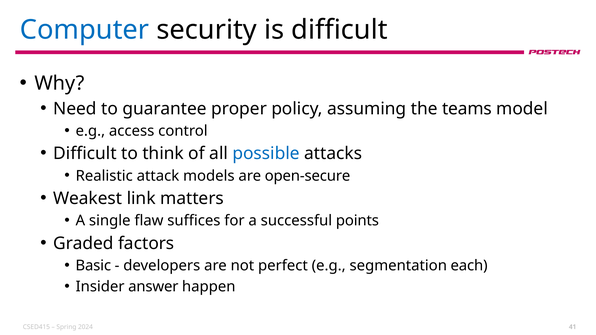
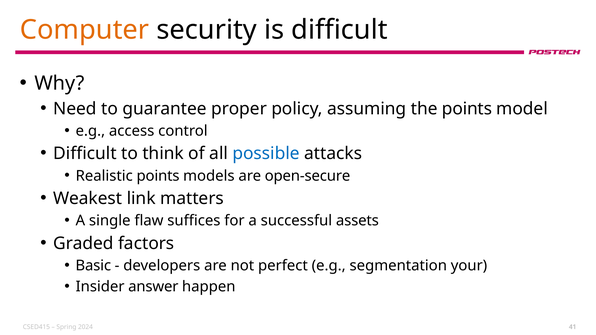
Computer colour: blue -> orange
the teams: teams -> points
Realistic attack: attack -> points
points: points -> assets
each: each -> your
